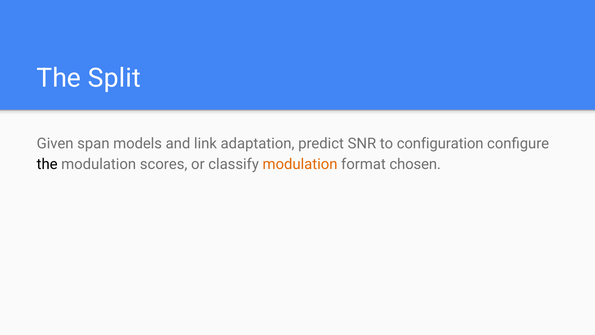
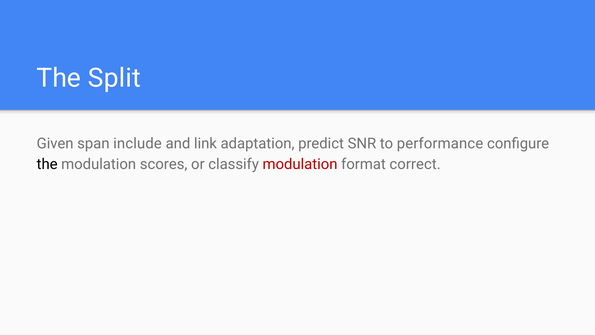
models: models -> include
configuration: configuration -> performance
modulation at (300, 164) colour: orange -> red
chosen: chosen -> correct
